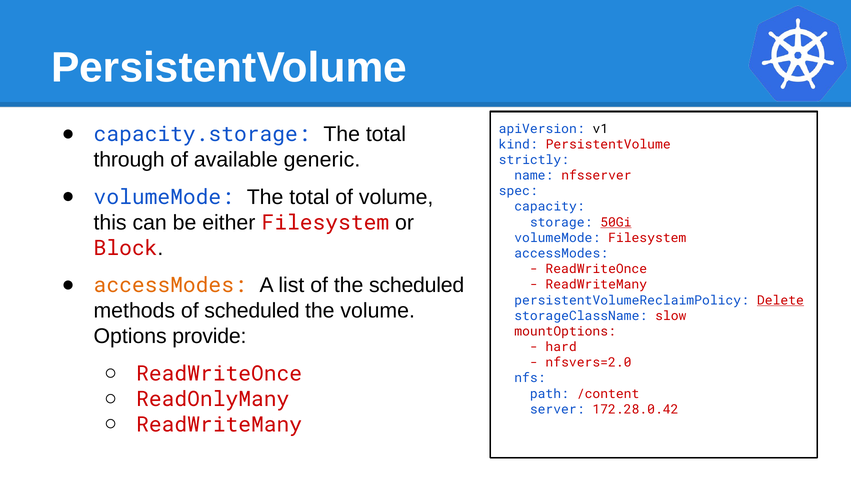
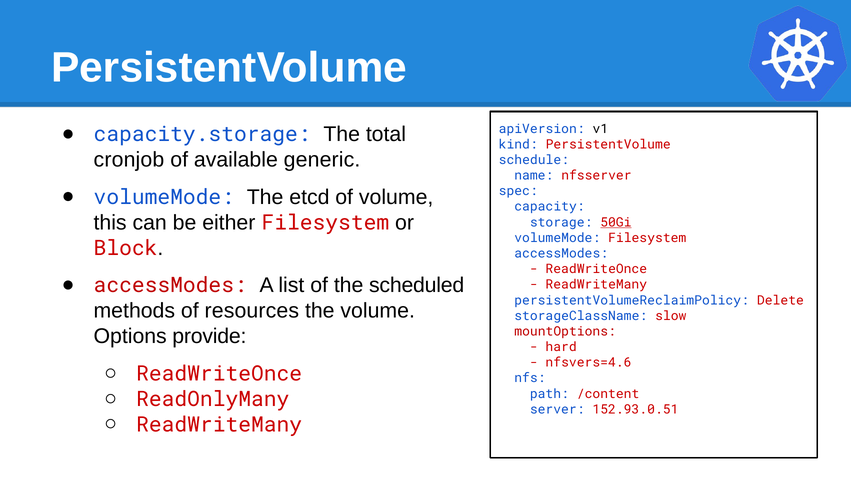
through: through -> cronjob
strictly: strictly -> schedule
volumeMode The total: total -> etcd
accessModes at (170, 286) colour: orange -> red
Delete underline: present -> none
of scheduled: scheduled -> resources
nfsvers=2.0: nfsvers=2.0 -> nfsvers=4.6
172.28.0.42: 172.28.0.42 -> 152.93.0.51
